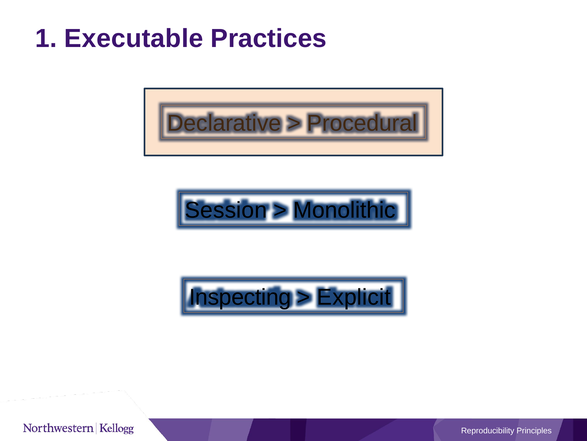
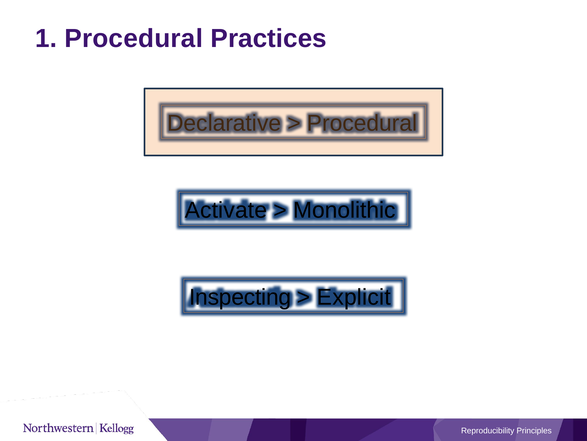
1 Executable: Executable -> Procedural
Session: Session -> Activate
